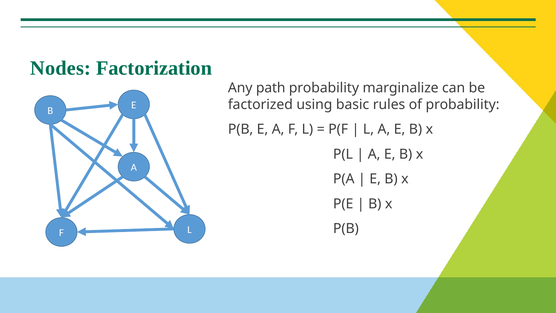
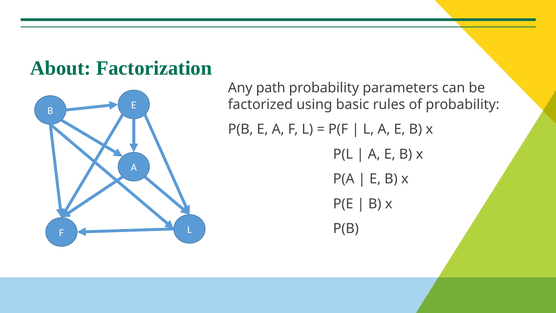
Nodes: Nodes -> About
marginalize: marginalize -> parameters
